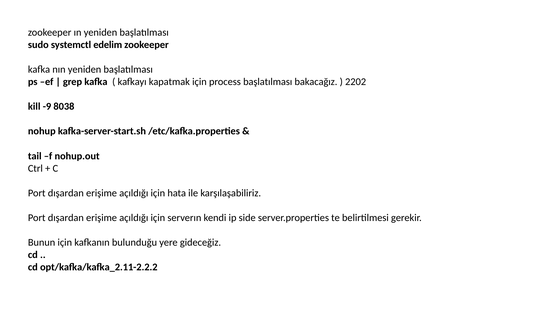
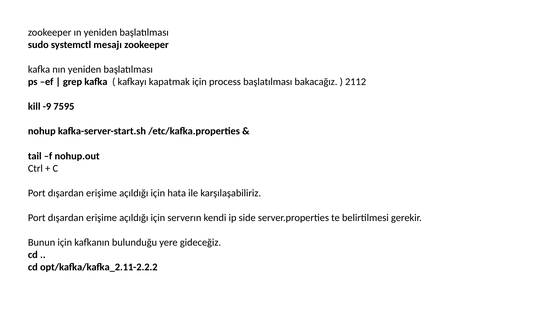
edelim: edelim -> mesajı
2202: 2202 -> 2112
8038: 8038 -> 7595
